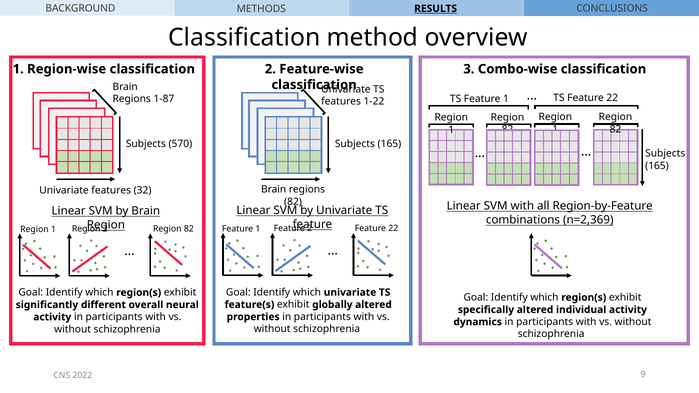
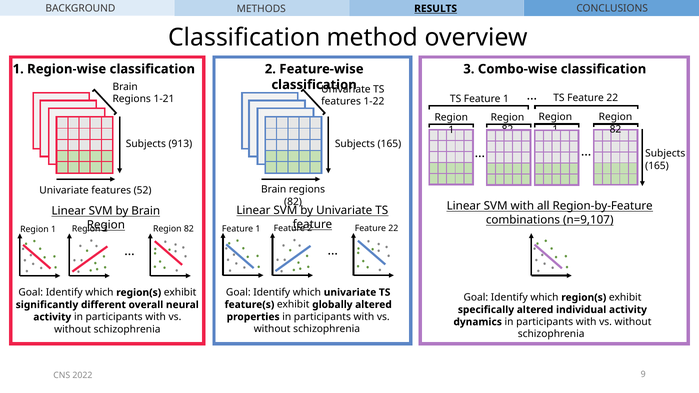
1-87: 1-87 -> 1-21
570: 570 -> 913
32: 32 -> 52
n=2,369: n=2,369 -> n=9,107
